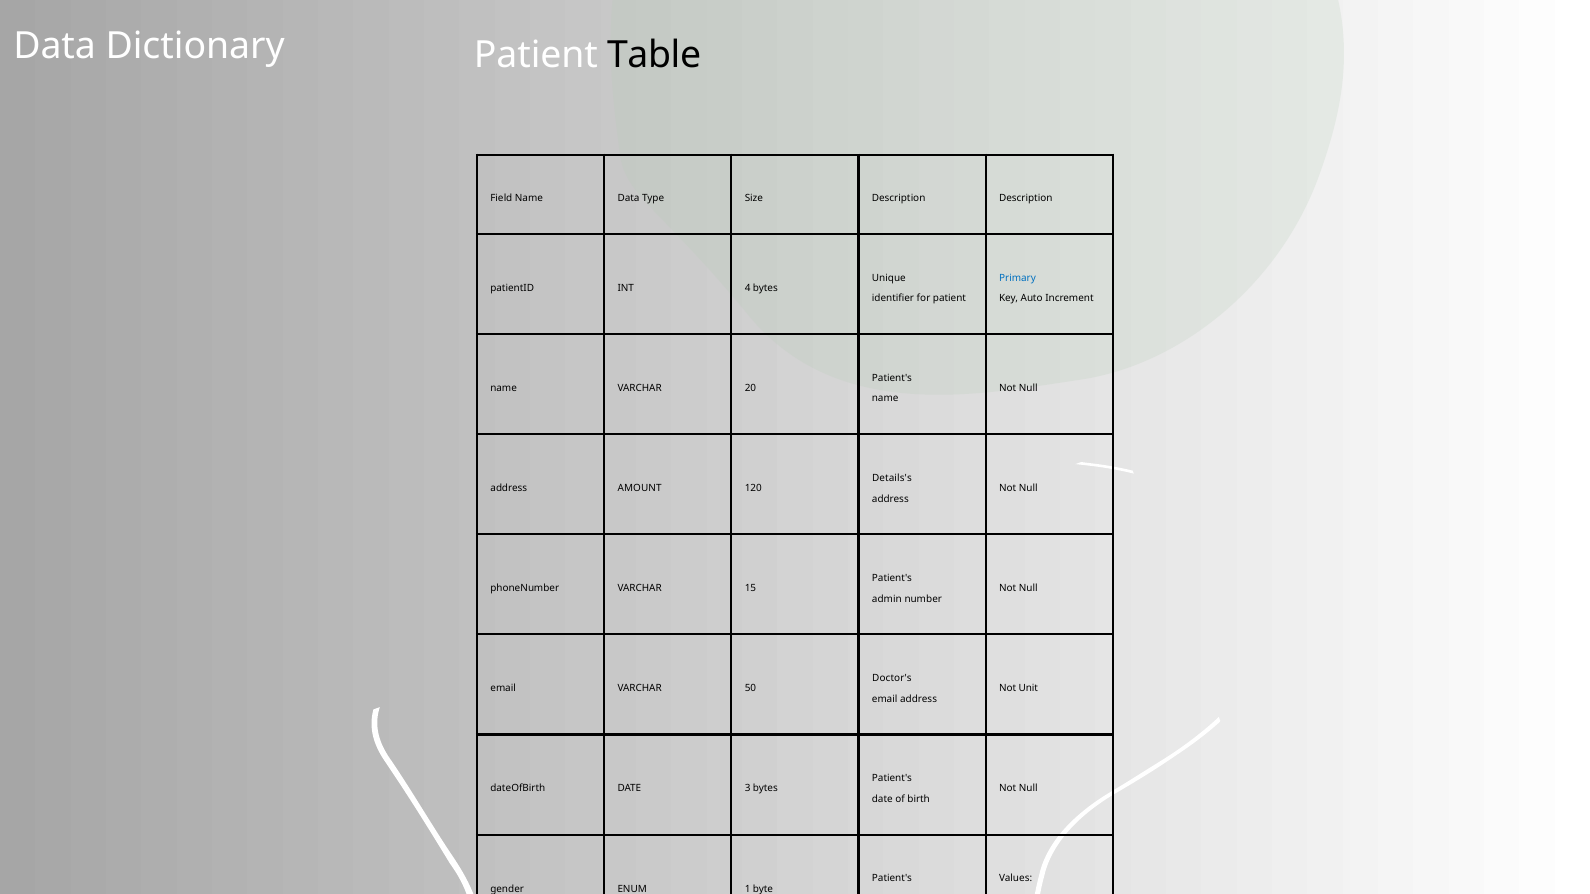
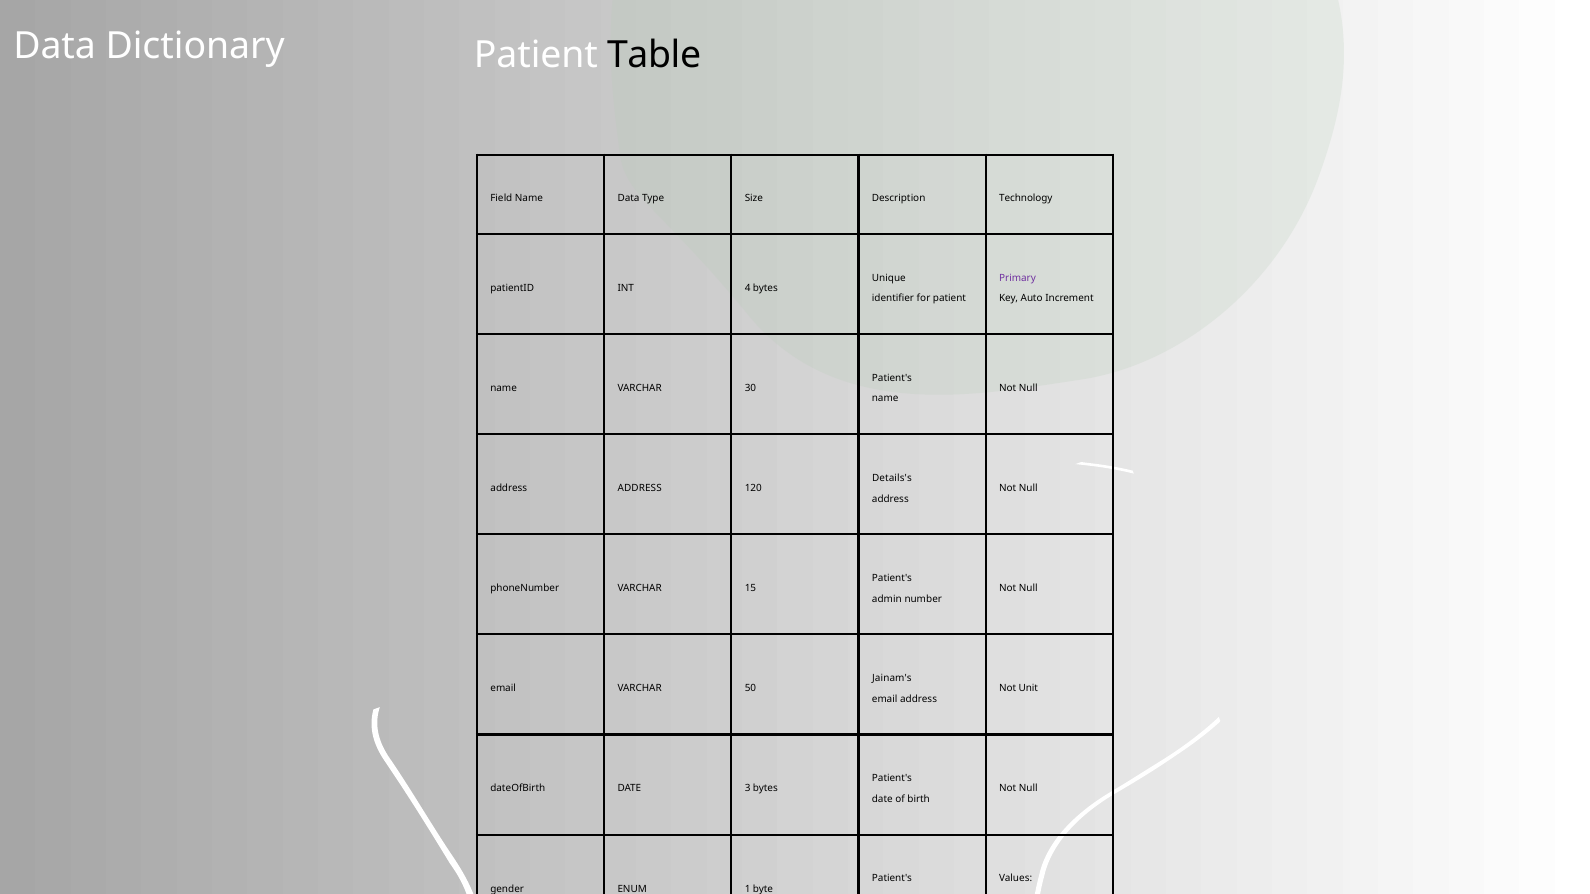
Description Description: Description -> Technology
Primary colour: blue -> purple
20: 20 -> 30
address AMOUNT: AMOUNT -> ADDRESS
Doctor's: Doctor's -> Jainam's
